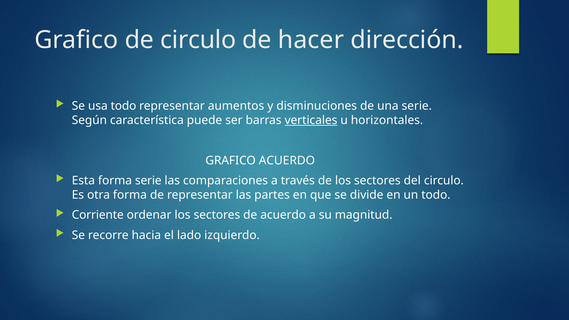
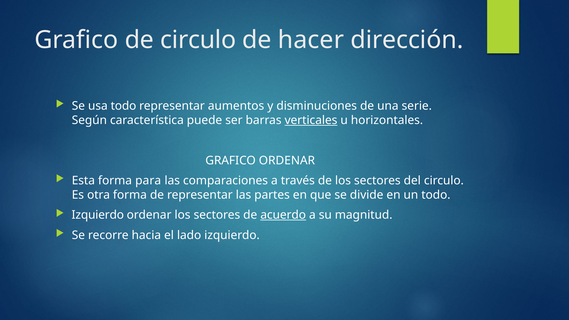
GRAFICO ACUERDO: ACUERDO -> ORDENAR
forma serie: serie -> para
Corriente at (98, 215): Corriente -> Izquierdo
acuerdo at (283, 215) underline: none -> present
